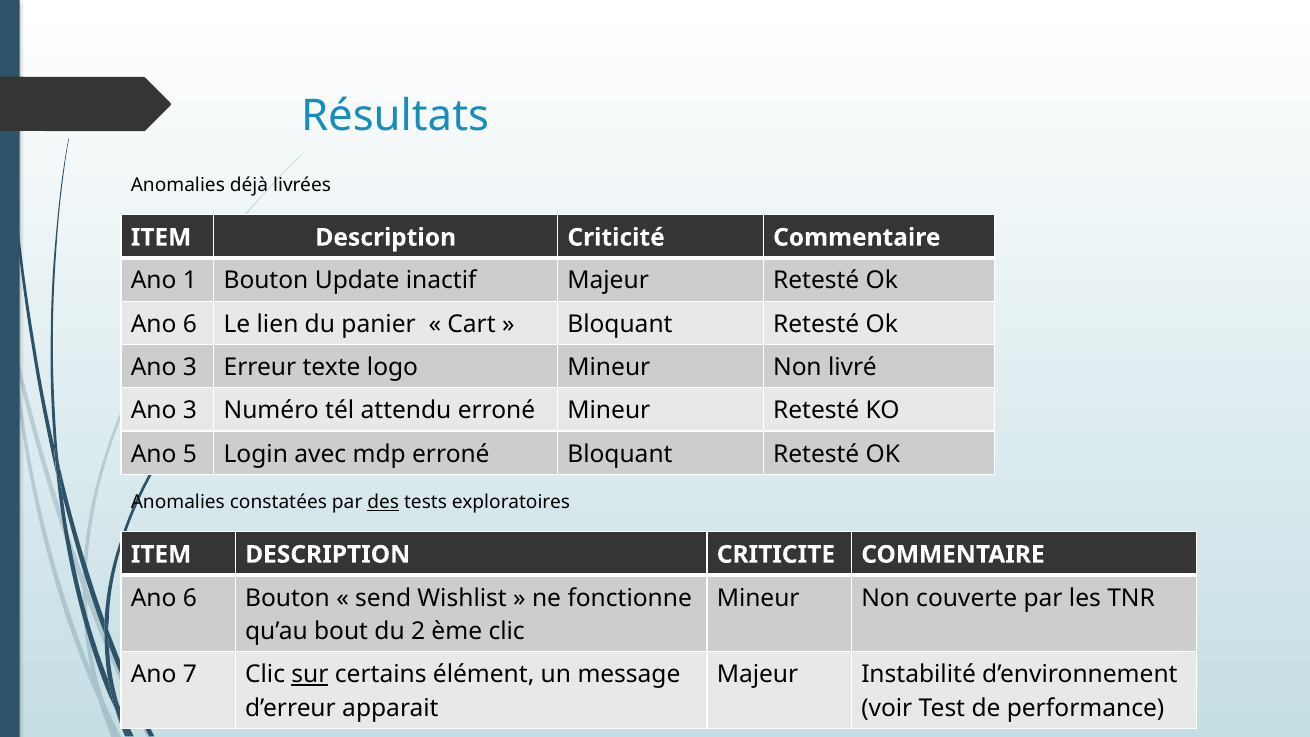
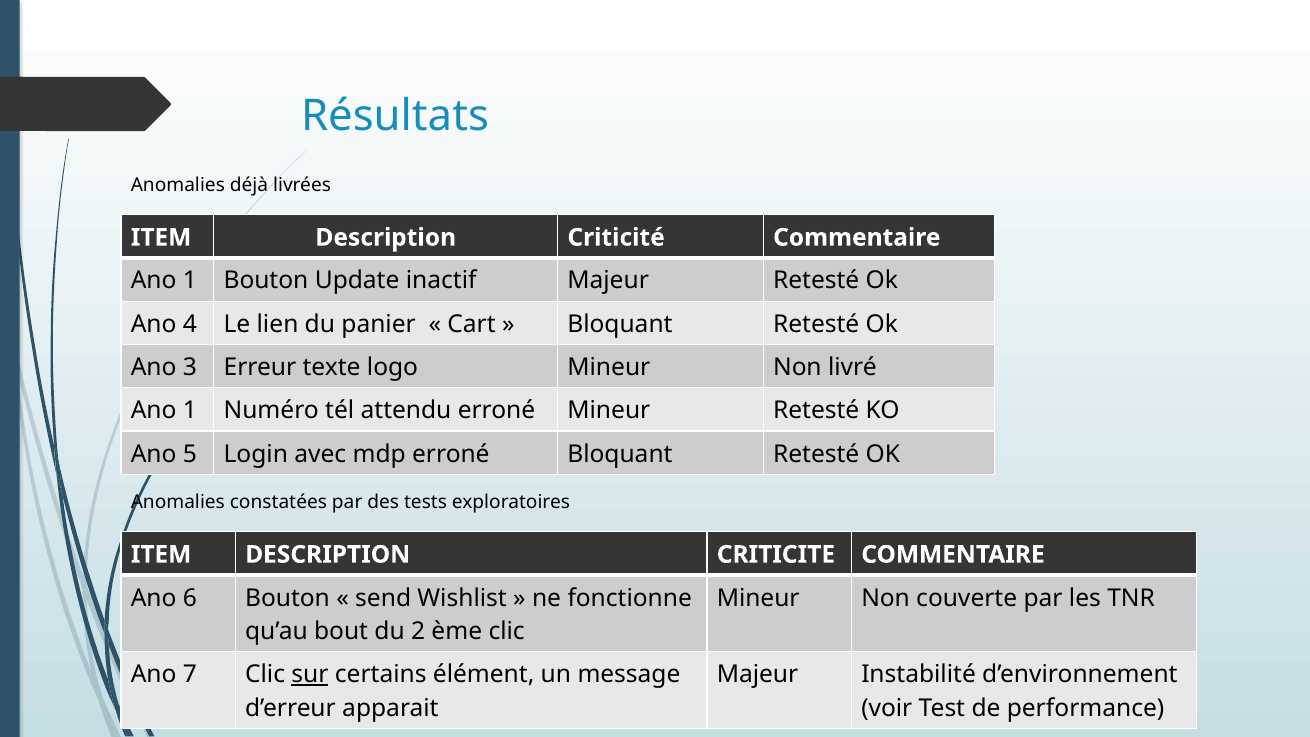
6 at (190, 324): 6 -> 4
3 at (190, 411): 3 -> 1
des underline: present -> none
